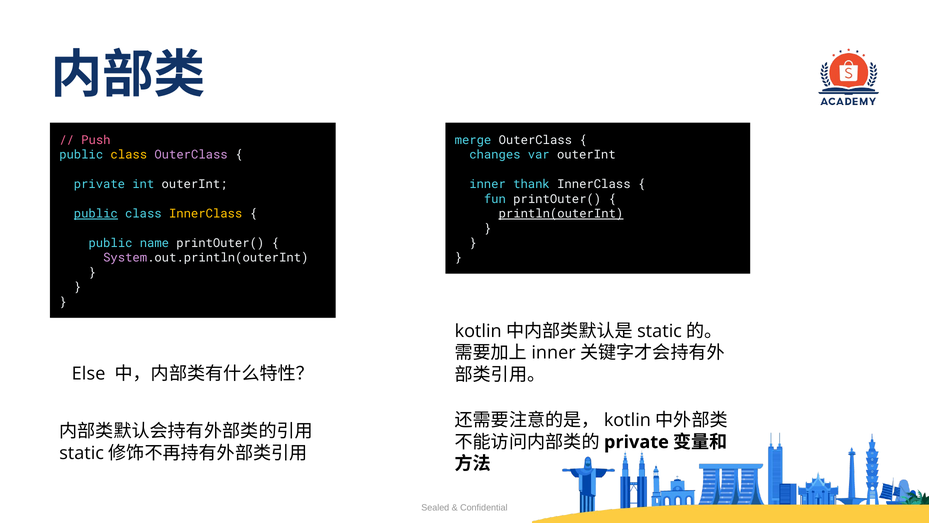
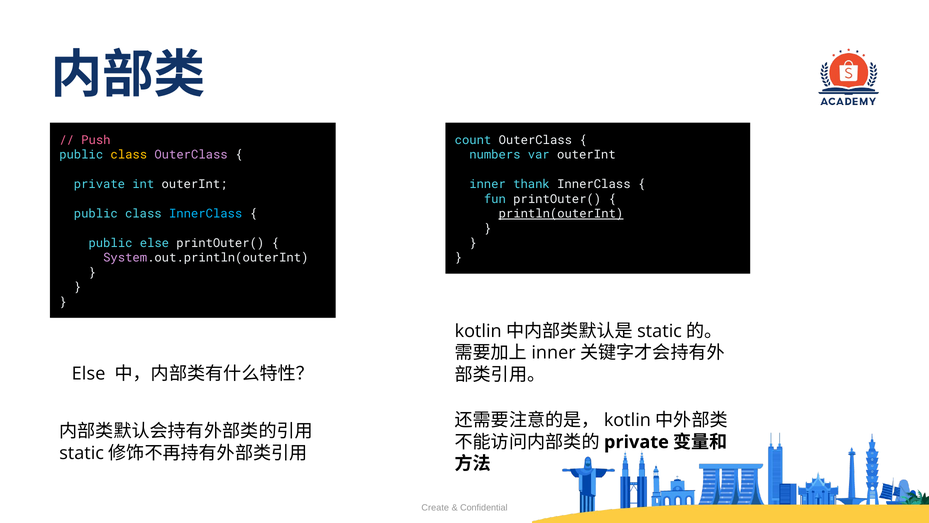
merge: merge -> count
changes: changes -> numbers
public at (96, 214) underline: present -> none
InnerClass at (206, 214) colour: yellow -> light blue
public name: name -> else
Sealed: Sealed -> Create
